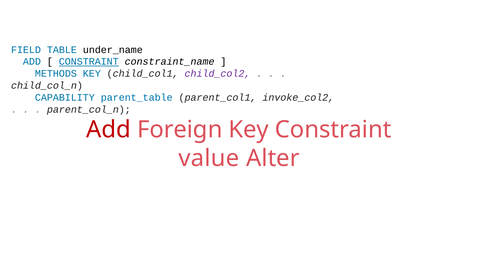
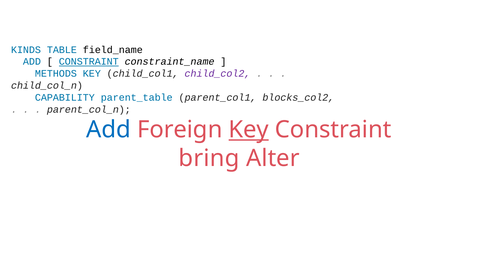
FIELD: FIELD -> KINDS
under_name: under_name -> field_name
invoke_col2: invoke_col2 -> blocks_col2
Add at (109, 130) colour: red -> blue
Key at (249, 130) underline: none -> present
value: value -> bring
